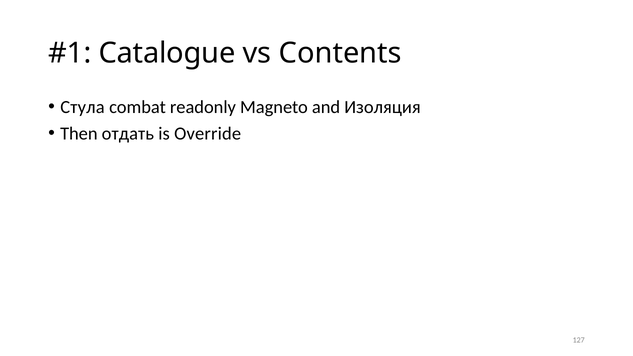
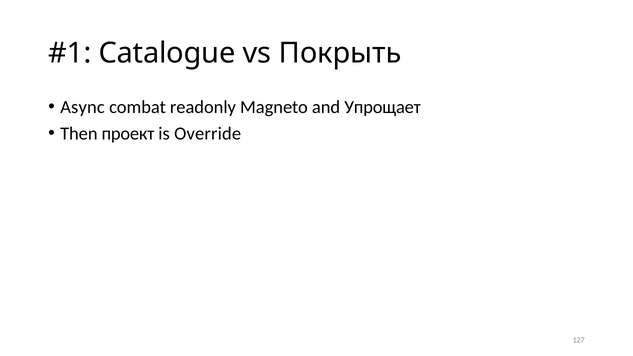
Contents: Contents -> Покрыть
Стула: Стула -> Async
Изоляция: Изоляция -> Упрощает
отдать: отдать -> проект
